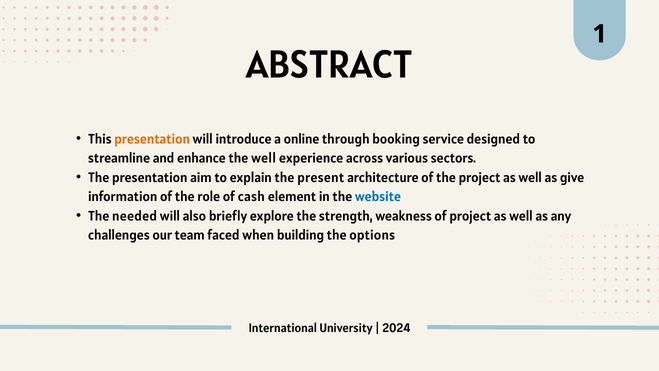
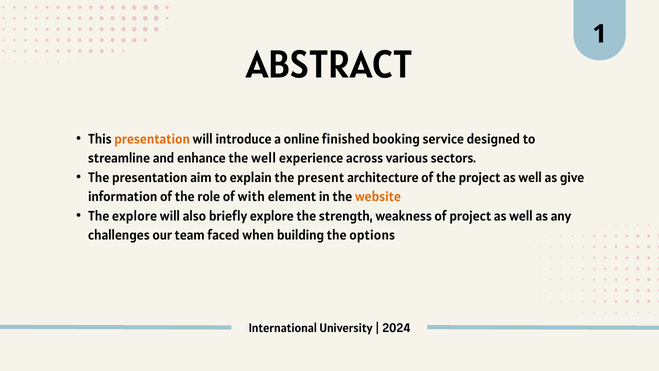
through: through -> finished
cash: cash -> with
website colour: blue -> orange
The needed: needed -> explore
